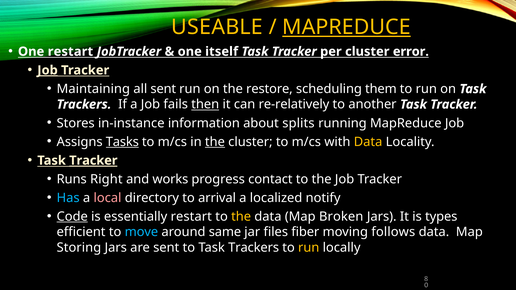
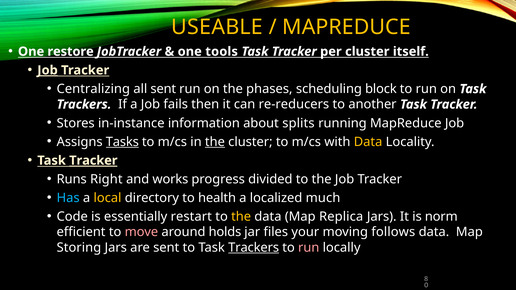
MAPREDUCE at (346, 27) underline: present -> none
One restart: restart -> restore
itself: itself -> tools
error: error -> itself
Maintaining: Maintaining -> Centralizing
restore: restore -> phases
them: them -> block
then underline: present -> none
re-relatively: re-relatively -> re-reducers
contact: contact -> divided
local colour: pink -> yellow
arrival: arrival -> health
notify: notify -> much
Code underline: present -> none
Broken: Broken -> Replica
types: types -> norm
move colour: light blue -> pink
same: same -> holds
fiber: fiber -> your
Trackers at (254, 248) underline: none -> present
run at (309, 248) colour: yellow -> pink
